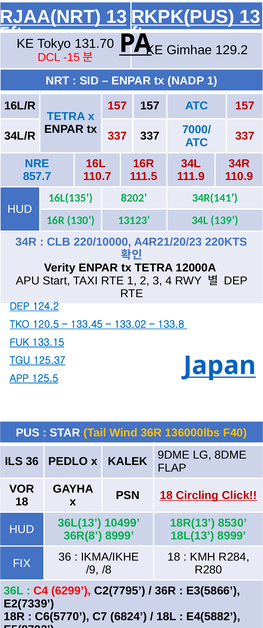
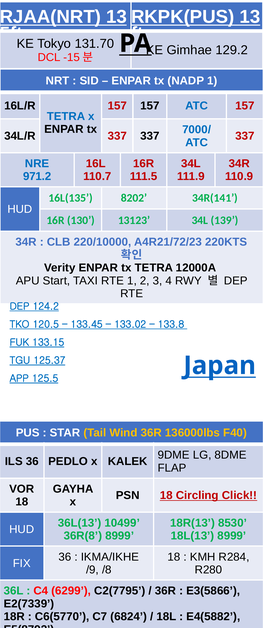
857.7: 857.7 -> 971.2
A4R21/20/23: A4R21/20/23 -> A4R21/72/23
